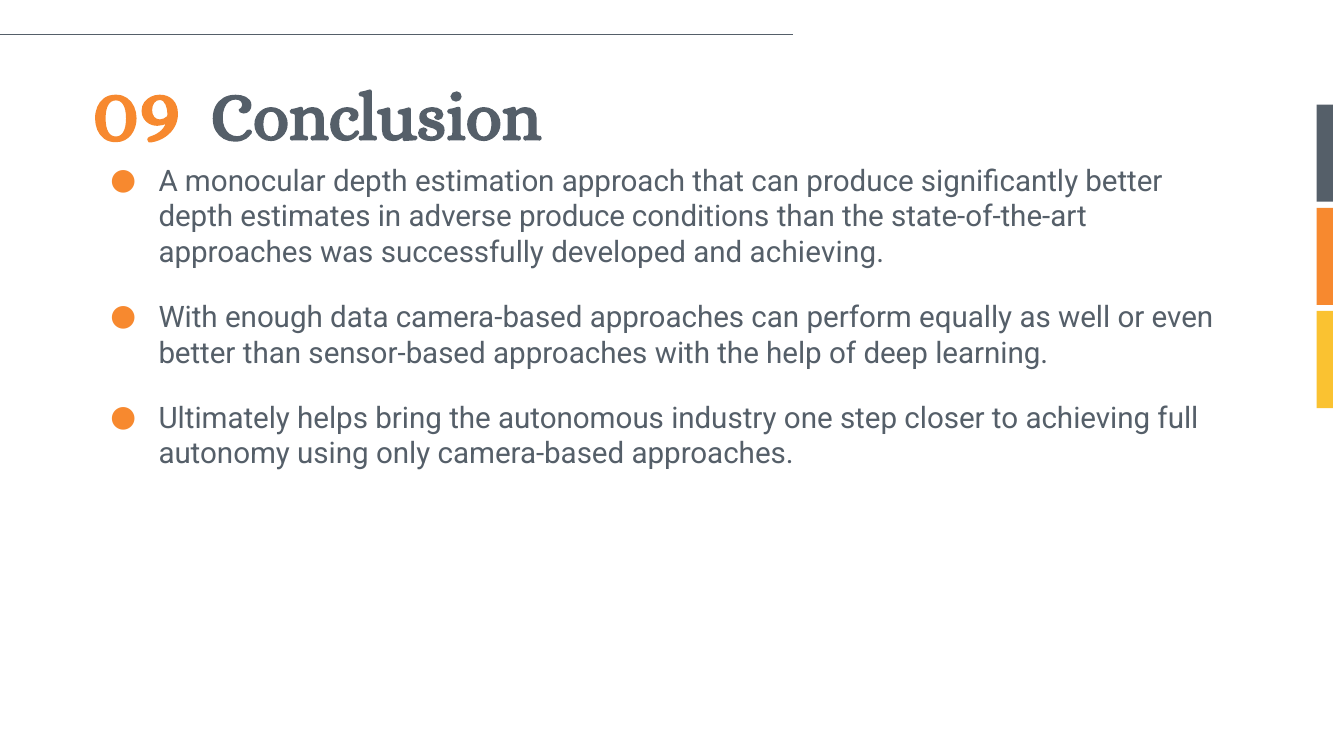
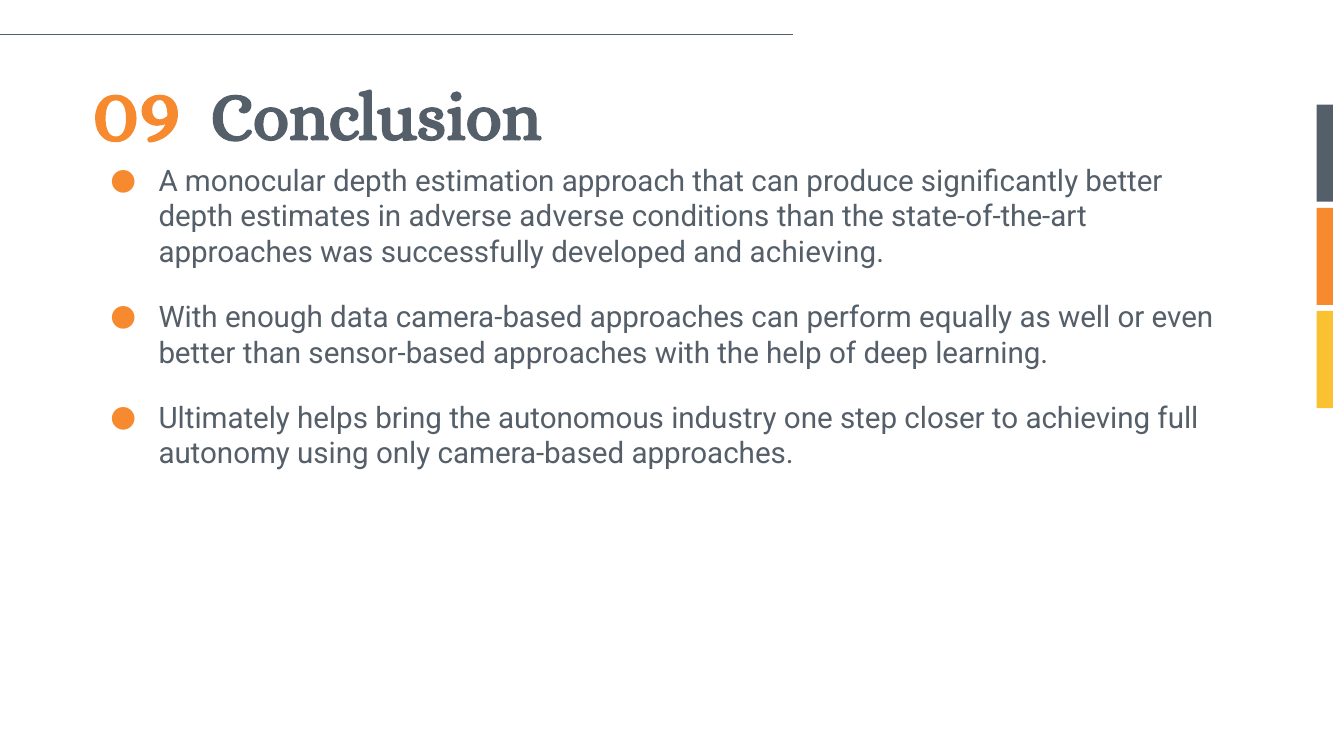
adverse produce: produce -> adverse
